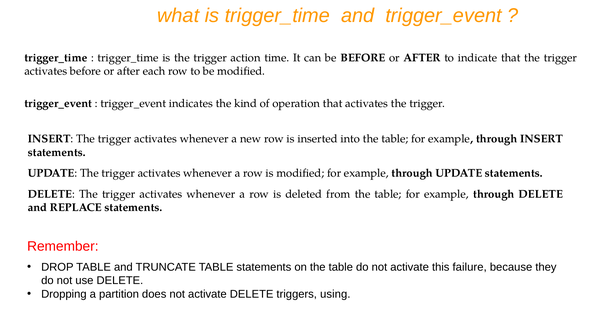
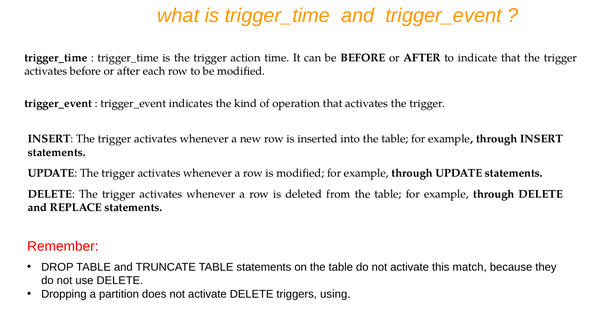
failure: failure -> match
